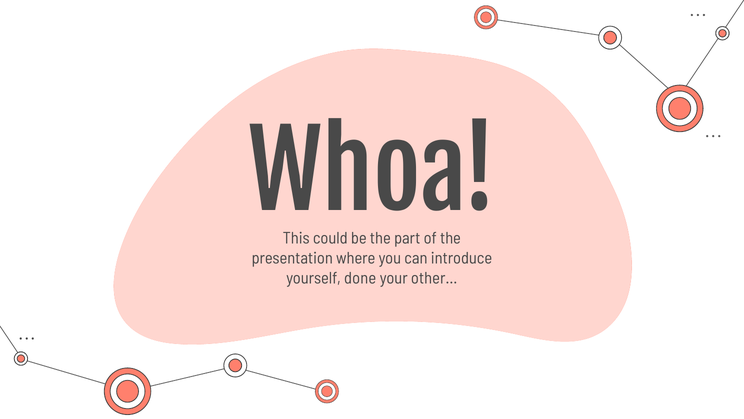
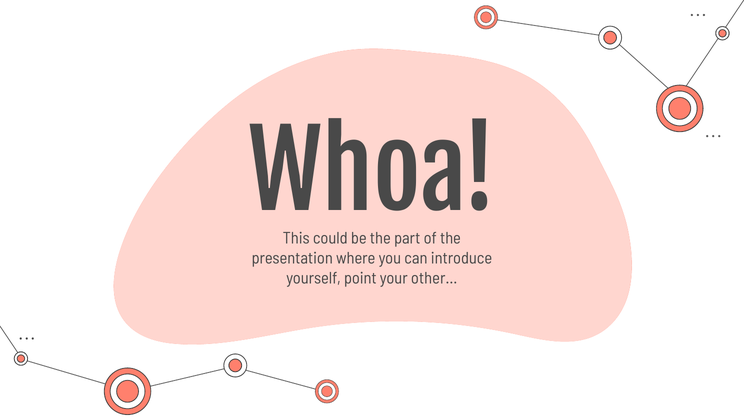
done: done -> point
